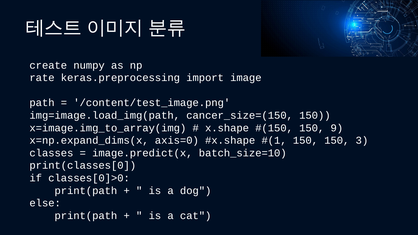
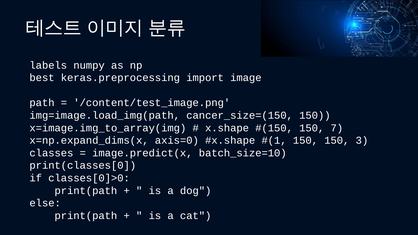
create: create -> labels
rate: rate -> best
9: 9 -> 7
